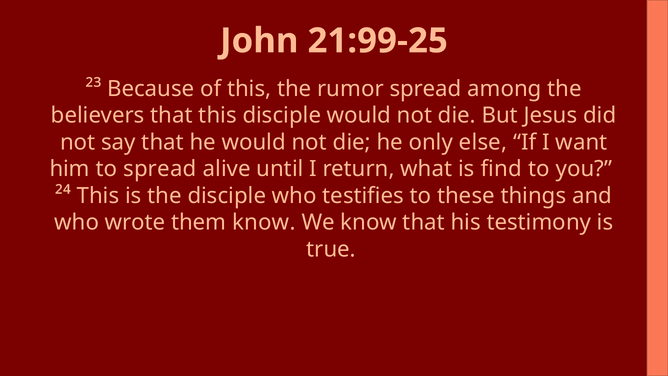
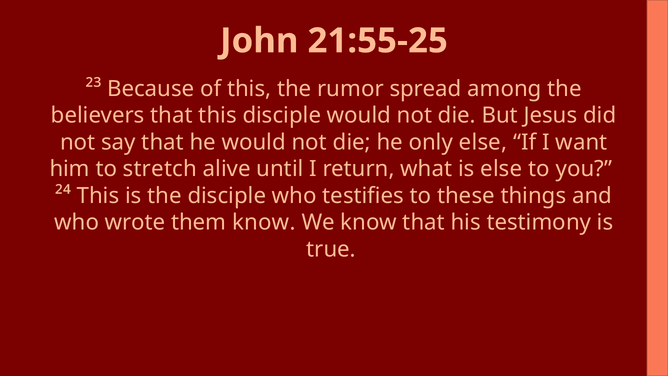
21:99-25: 21:99-25 -> 21:55-25
to spread: spread -> stretch
is find: find -> else
